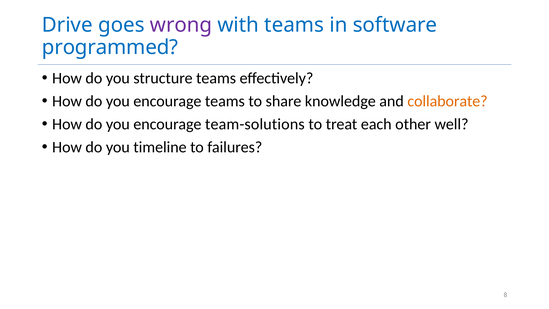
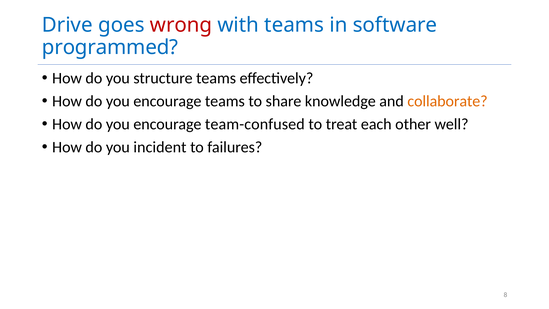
wrong colour: purple -> red
team-solutions: team-solutions -> team-confused
timeline: timeline -> incident
